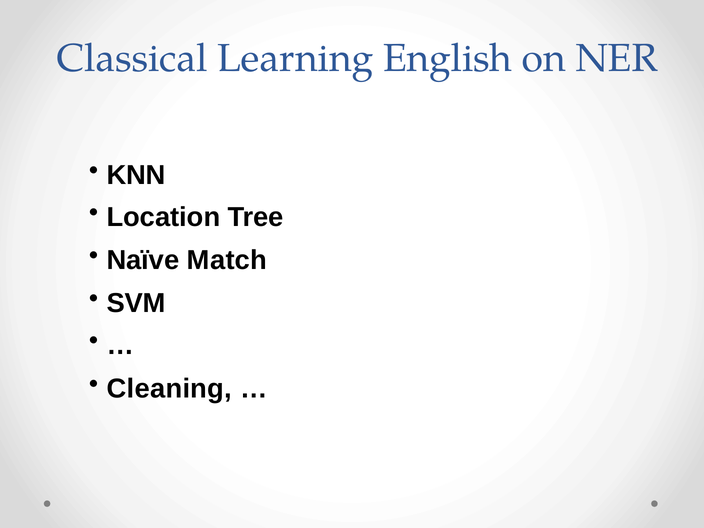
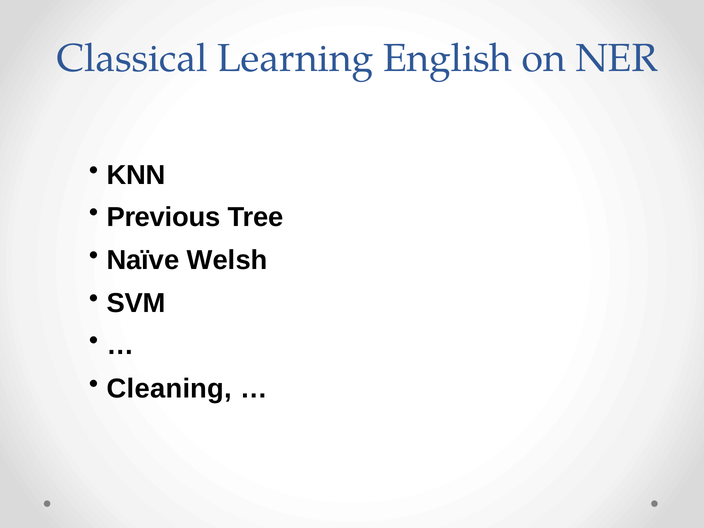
Location: Location -> Previous
Match: Match -> Welsh
